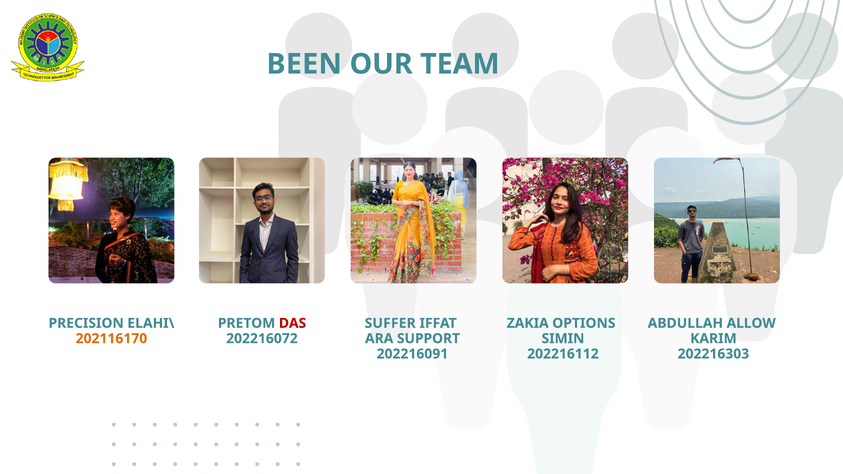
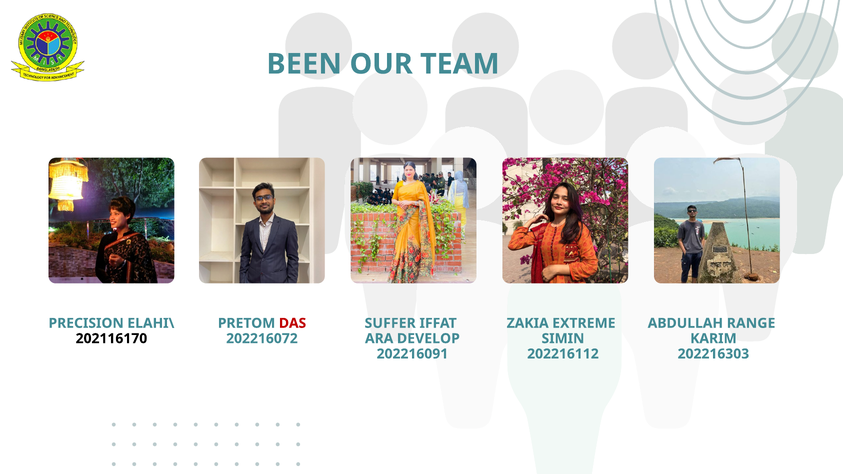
OPTIONS: OPTIONS -> EXTREME
ALLOW: ALLOW -> RANGE
202116170 colour: orange -> black
SUPPORT: SUPPORT -> DEVELOP
